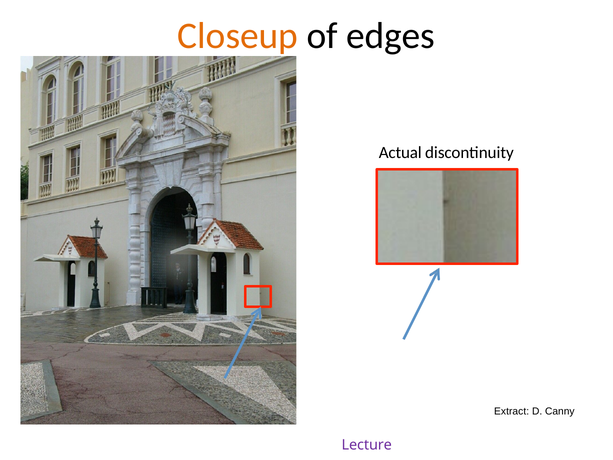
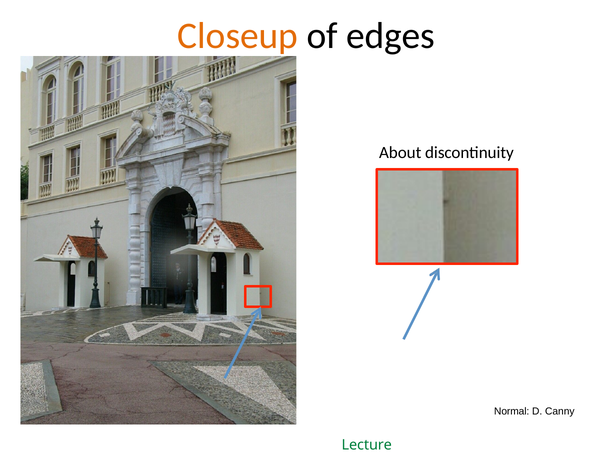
Actual: Actual -> About
Extract: Extract -> Normal
Lecture colour: purple -> green
